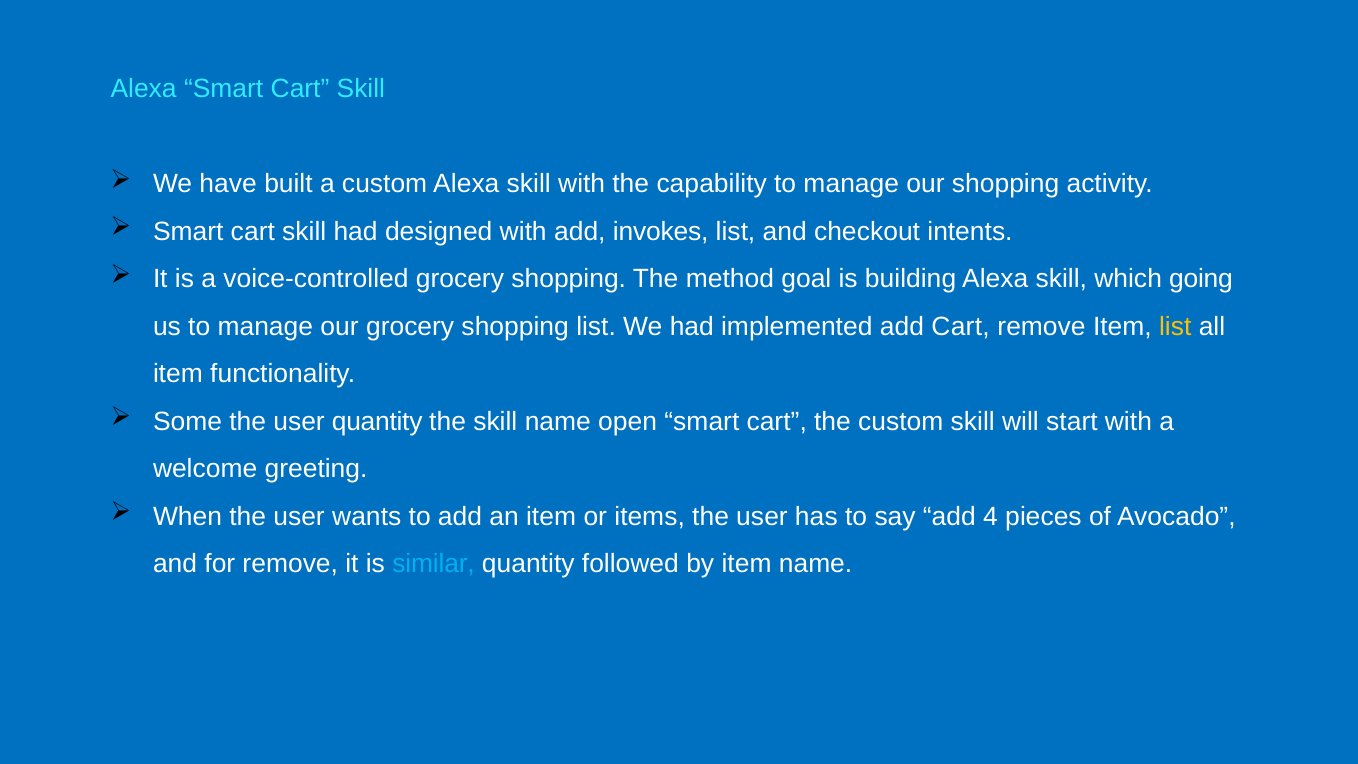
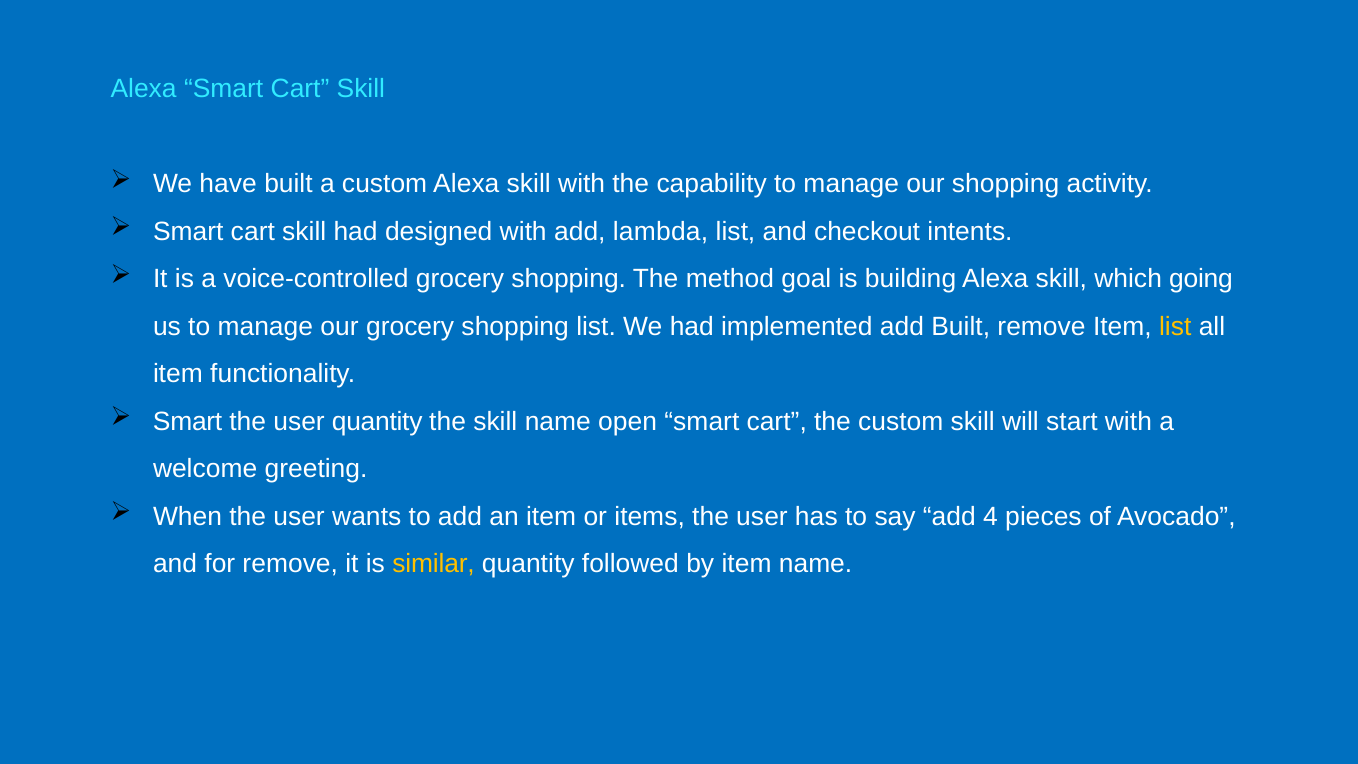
invokes: invokes -> lambda
add Cart: Cart -> Built
Some at (187, 421): Some -> Smart
similar colour: light blue -> yellow
